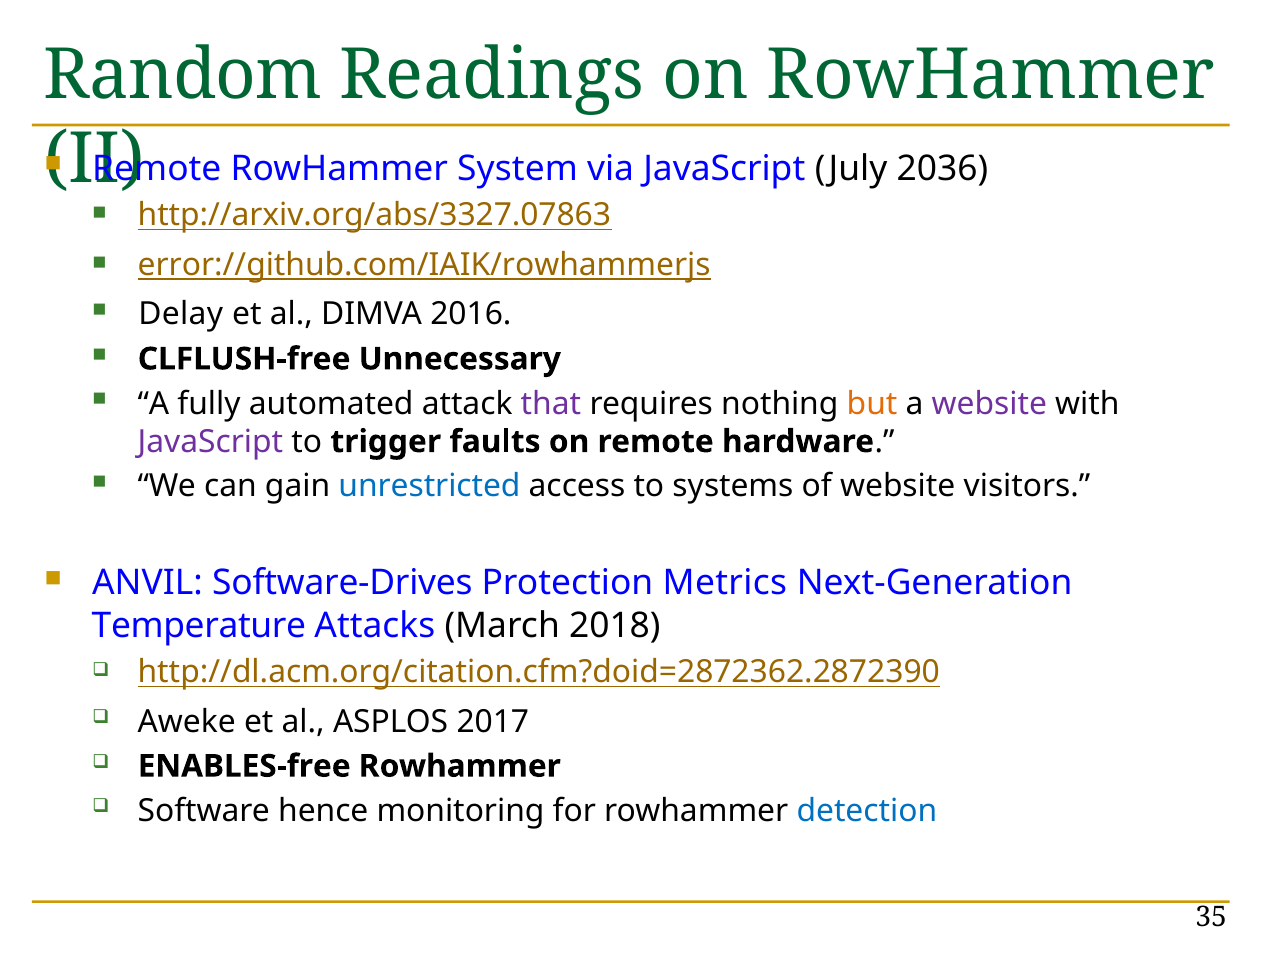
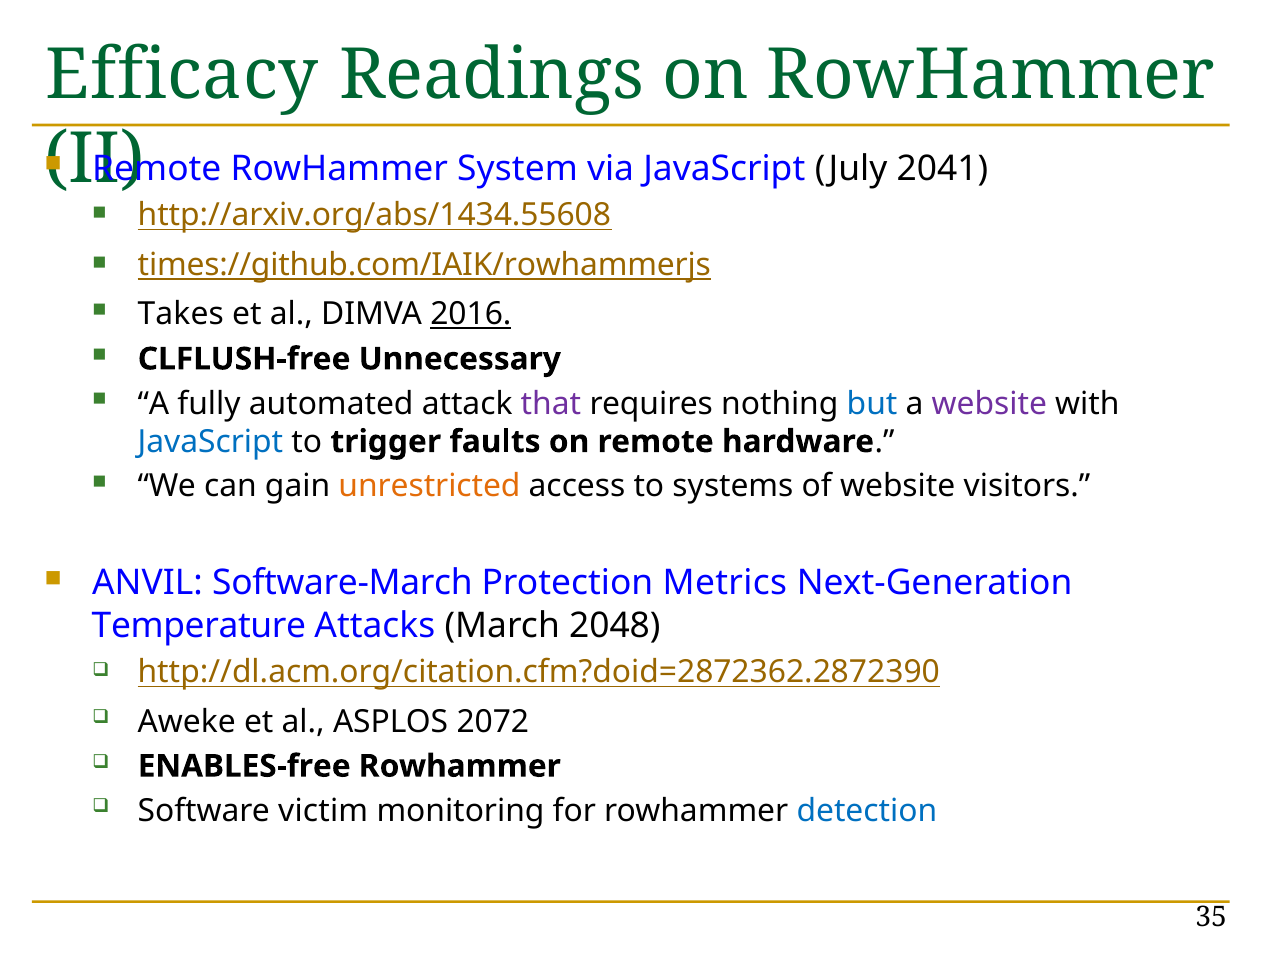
Random: Random -> Efficacy
2036: 2036 -> 2041
http://arxiv.org/abs/3327.07863: http://arxiv.org/abs/3327.07863 -> http://arxiv.org/abs/1434.55608
error://github.com/IAIK/rowhammerjs: error://github.com/IAIK/rowhammerjs -> times://github.com/IAIK/rowhammerjs
Delay: Delay -> Takes
2016 underline: none -> present
but colour: orange -> blue
JavaScript at (210, 442) colour: purple -> blue
unrestricted colour: blue -> orange
Software-Drives: Software-Drives -> Software-March
2018: 2018 -> 2048
2017: 2017 -> 2072
hence: hence -> victim
